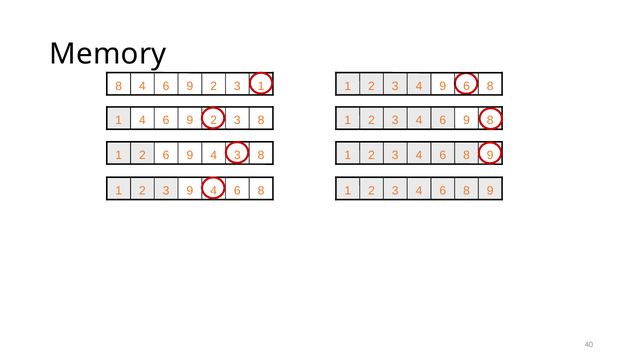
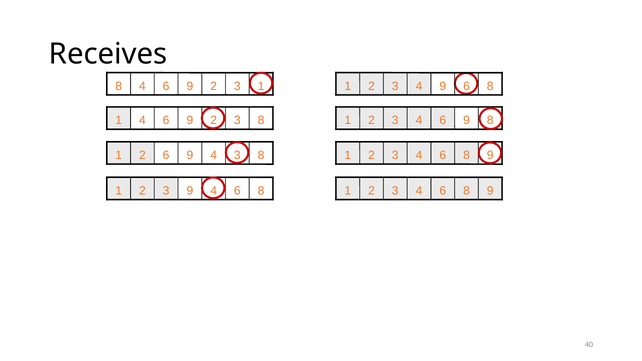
Memory: Memory -> Receives
